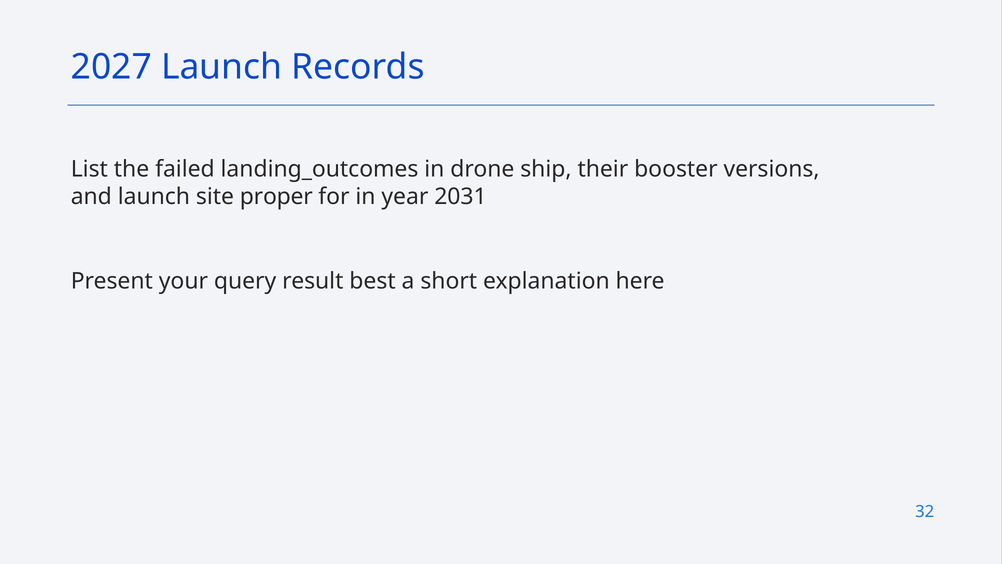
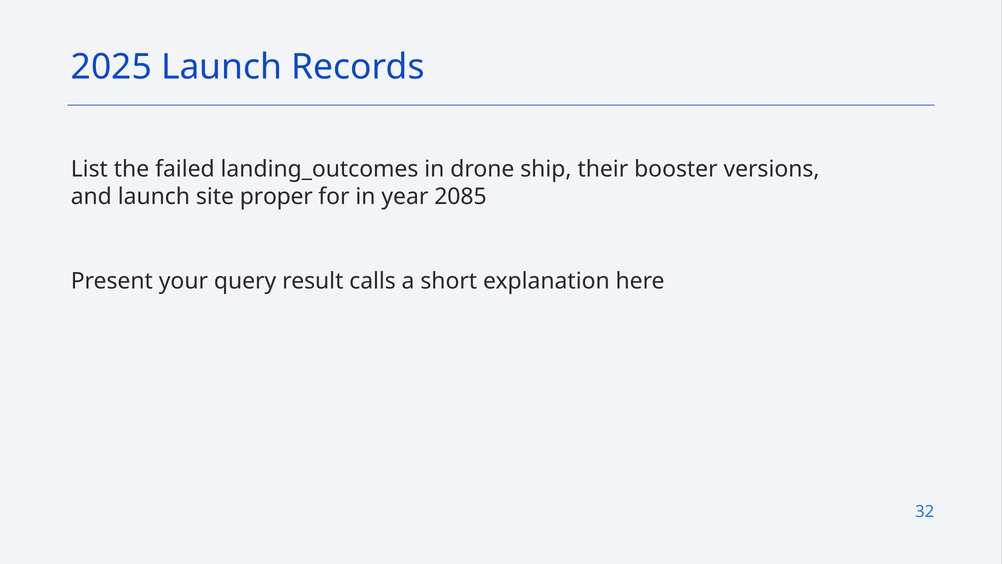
2027: 2027 -> 2025
2031: 2031 -> 2085
best: best -> calls
